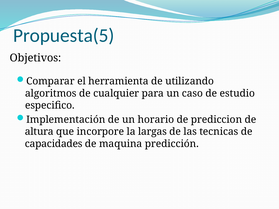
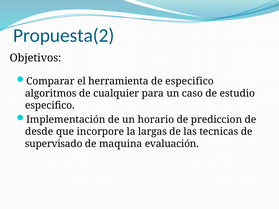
Propuesta(5: Propuesta(5 -> Propuesta(2
de utilizando: utilizando -> especifico
altura: altura -> desde
capacidades: capacidades -> supervisado
predicción: predicción -> evaluación
